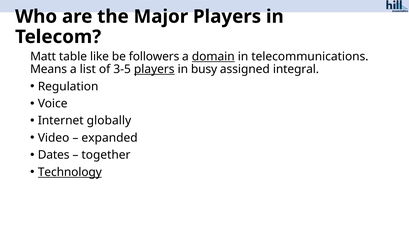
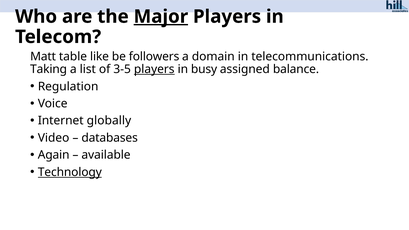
Major underline: none -> present
domain underline: present -> none
Means: Means -> Taking
integral: integral -> balance
expanded: expanded -> databases
Dates: Dates -> Again
together: together -> available
